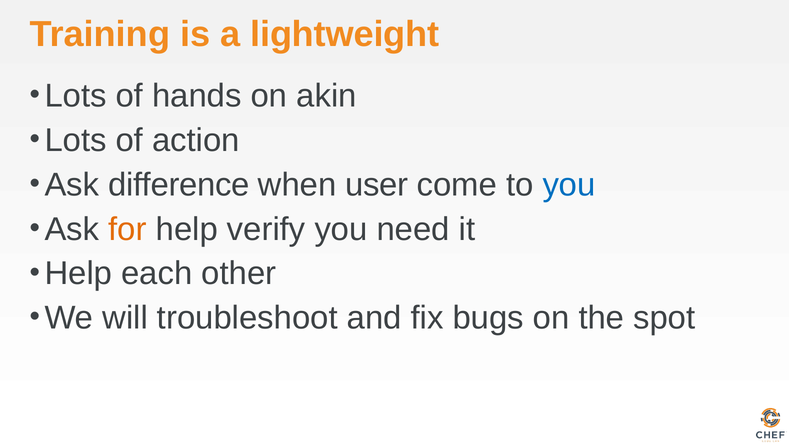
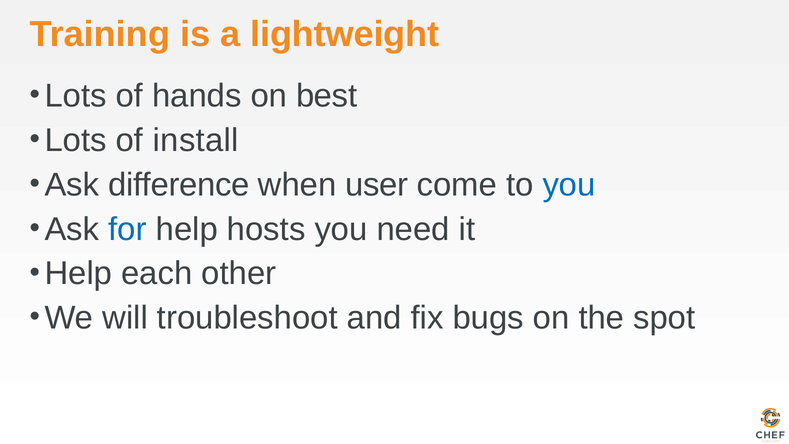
akin: akin -> best
action: action -> install
for colour: orange -> blue
verify: verify -> hosts
